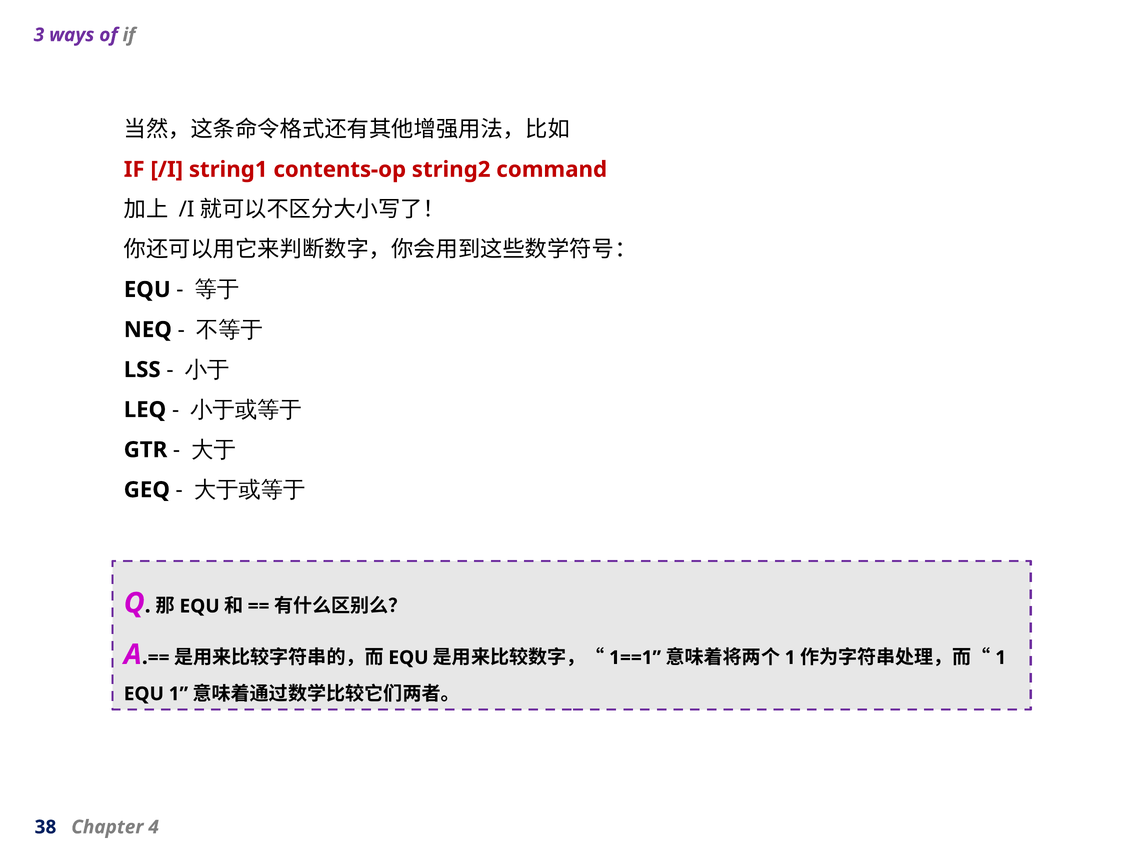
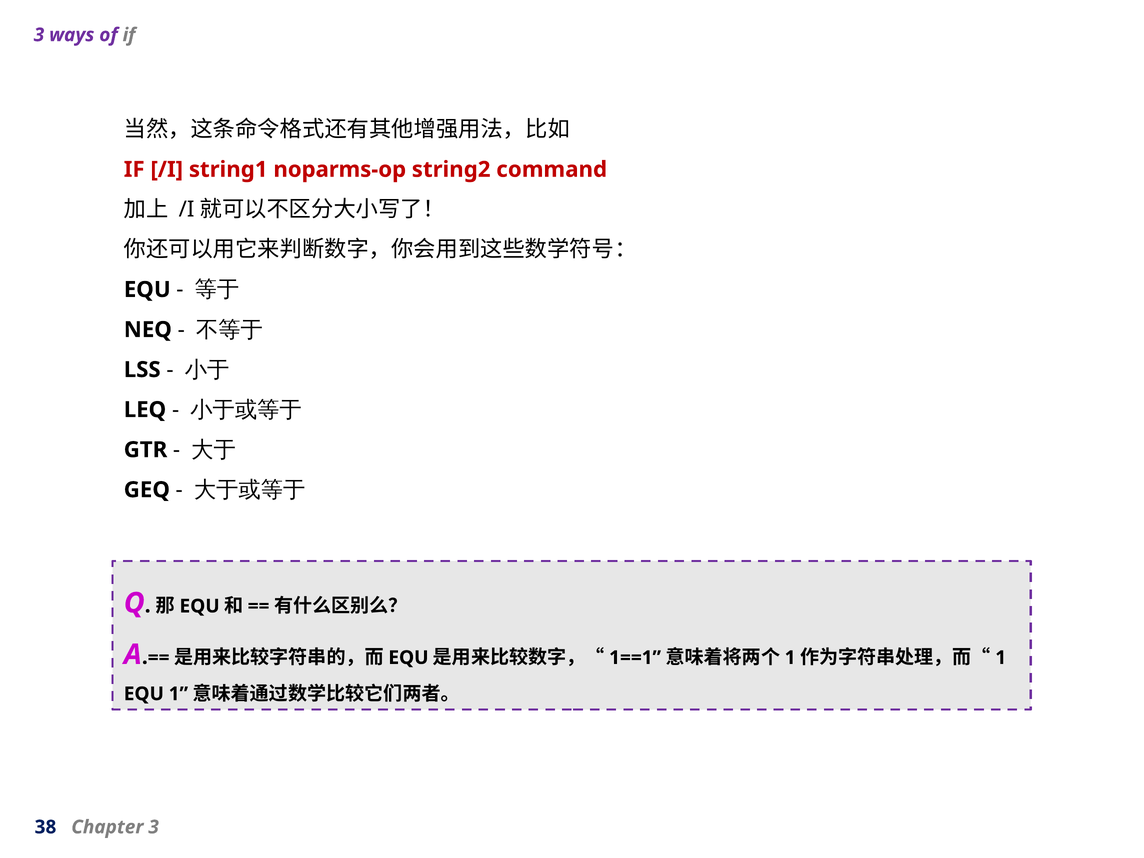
contents-op: contents-op -> noparms-op
Chapter 4: 4 -> 3
